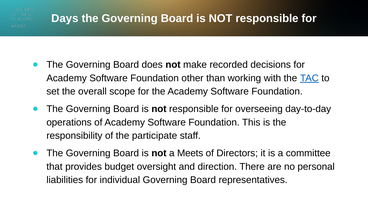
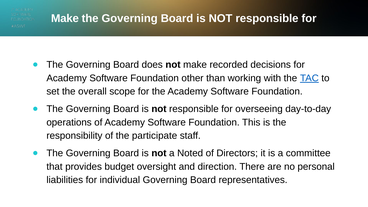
Days at (65, 18): Days -> Make
Meets: Meets -> Noted
